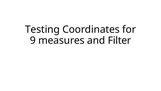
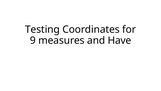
Filter: Filter -> Have
